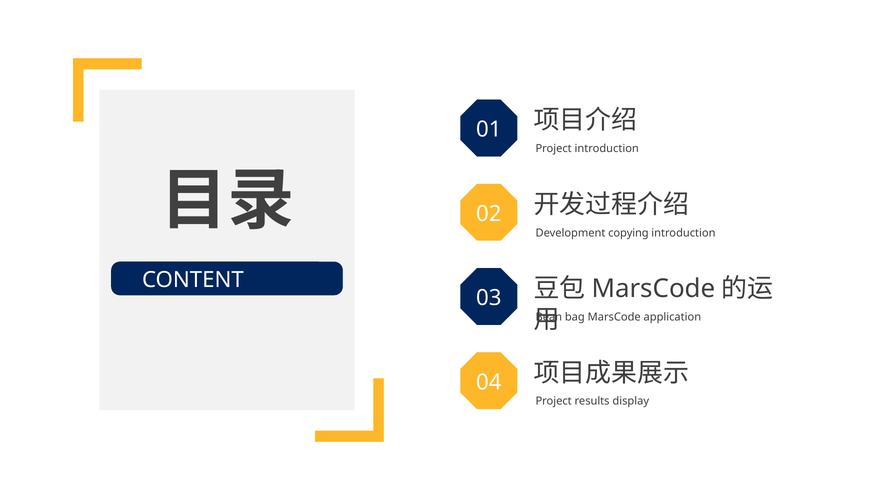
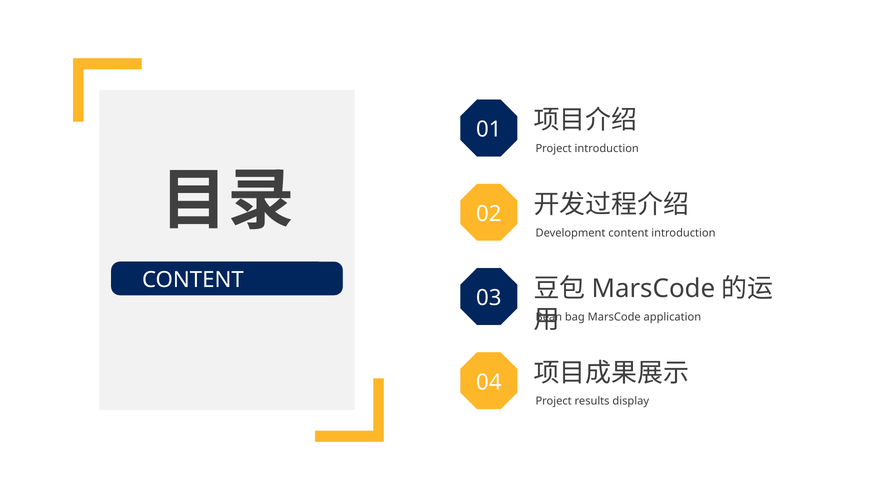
Development copying: copying -> content
